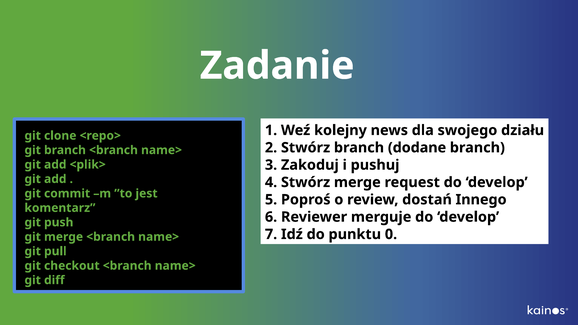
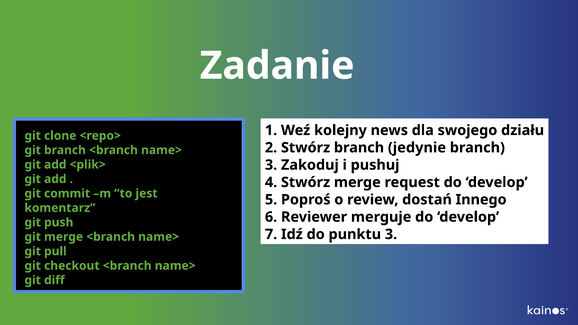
dodane: dodane -> jedynie
punktu 0: 0 -> 3
